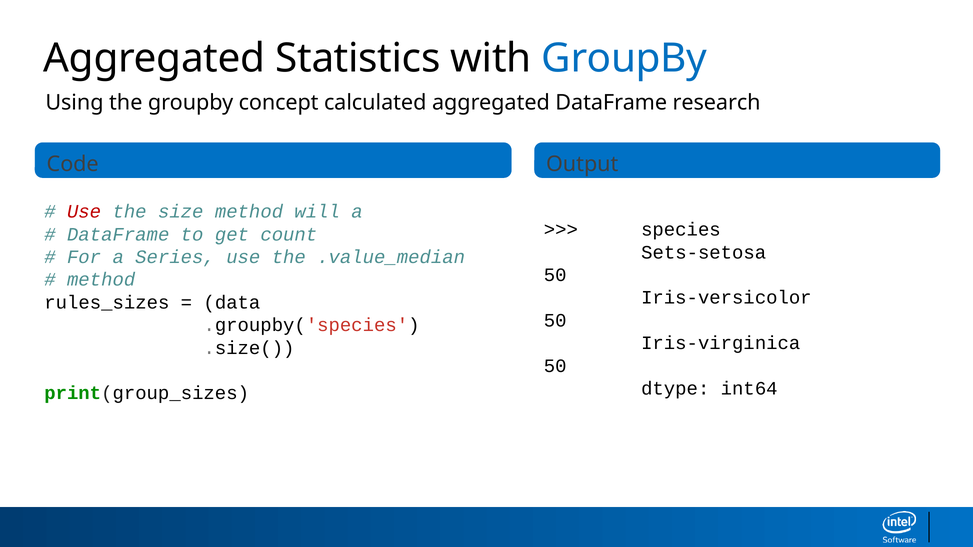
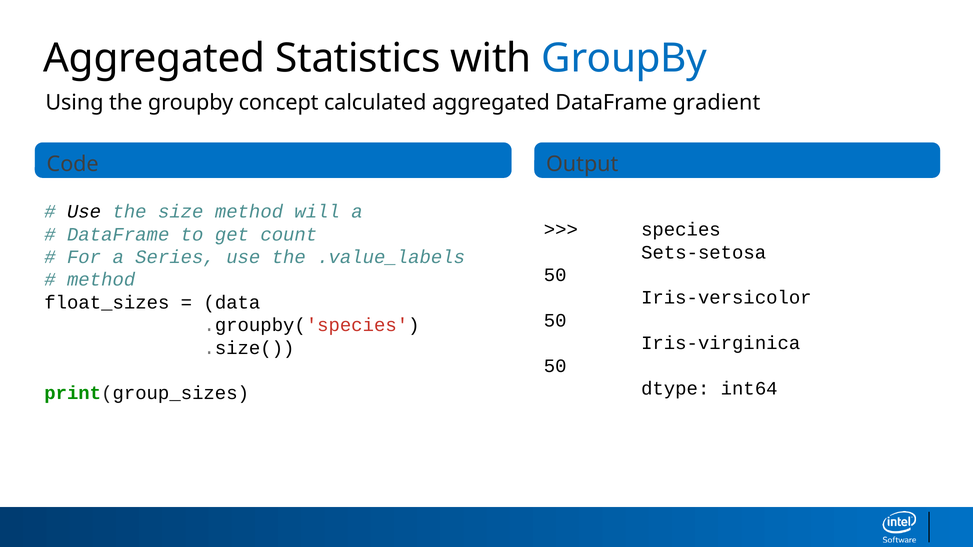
research: research -> gradient
Use at (84, 212) colour: red -> black
.value_median: .value_median -> .value_labels
rules_sizes: rules_sizes -> float_sizes
